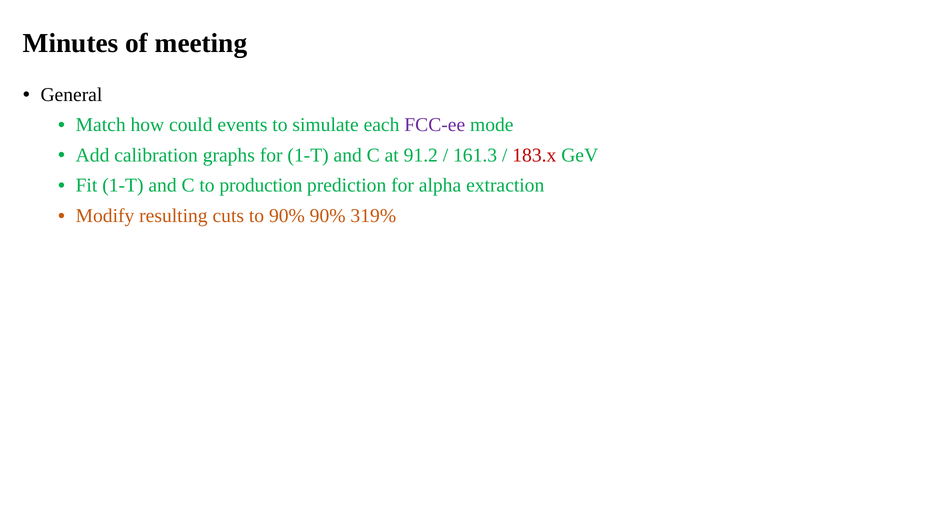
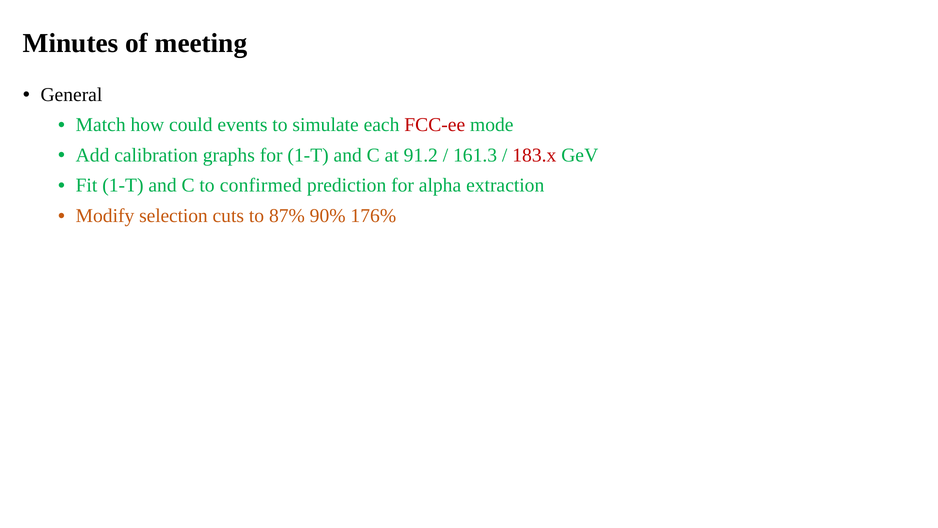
FCC-ee colour: purple -> red
production: production -> confirmed
resulting: resulting -> selection
to 90%: 90% -> 87%
319%: 319% -> 176%
